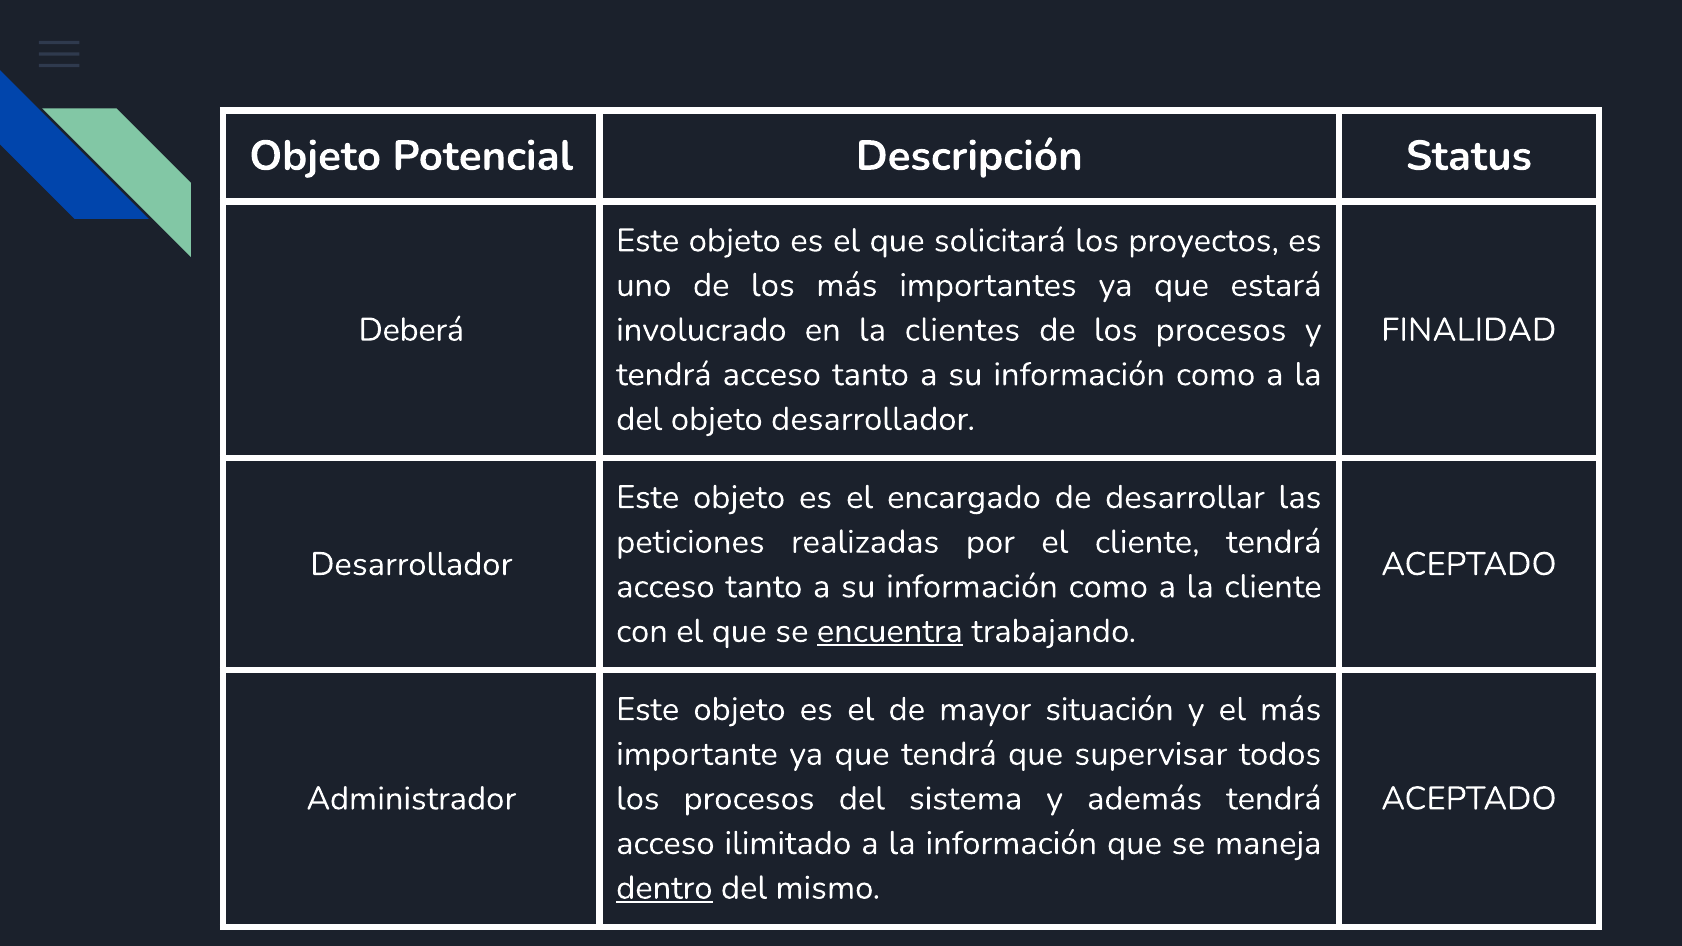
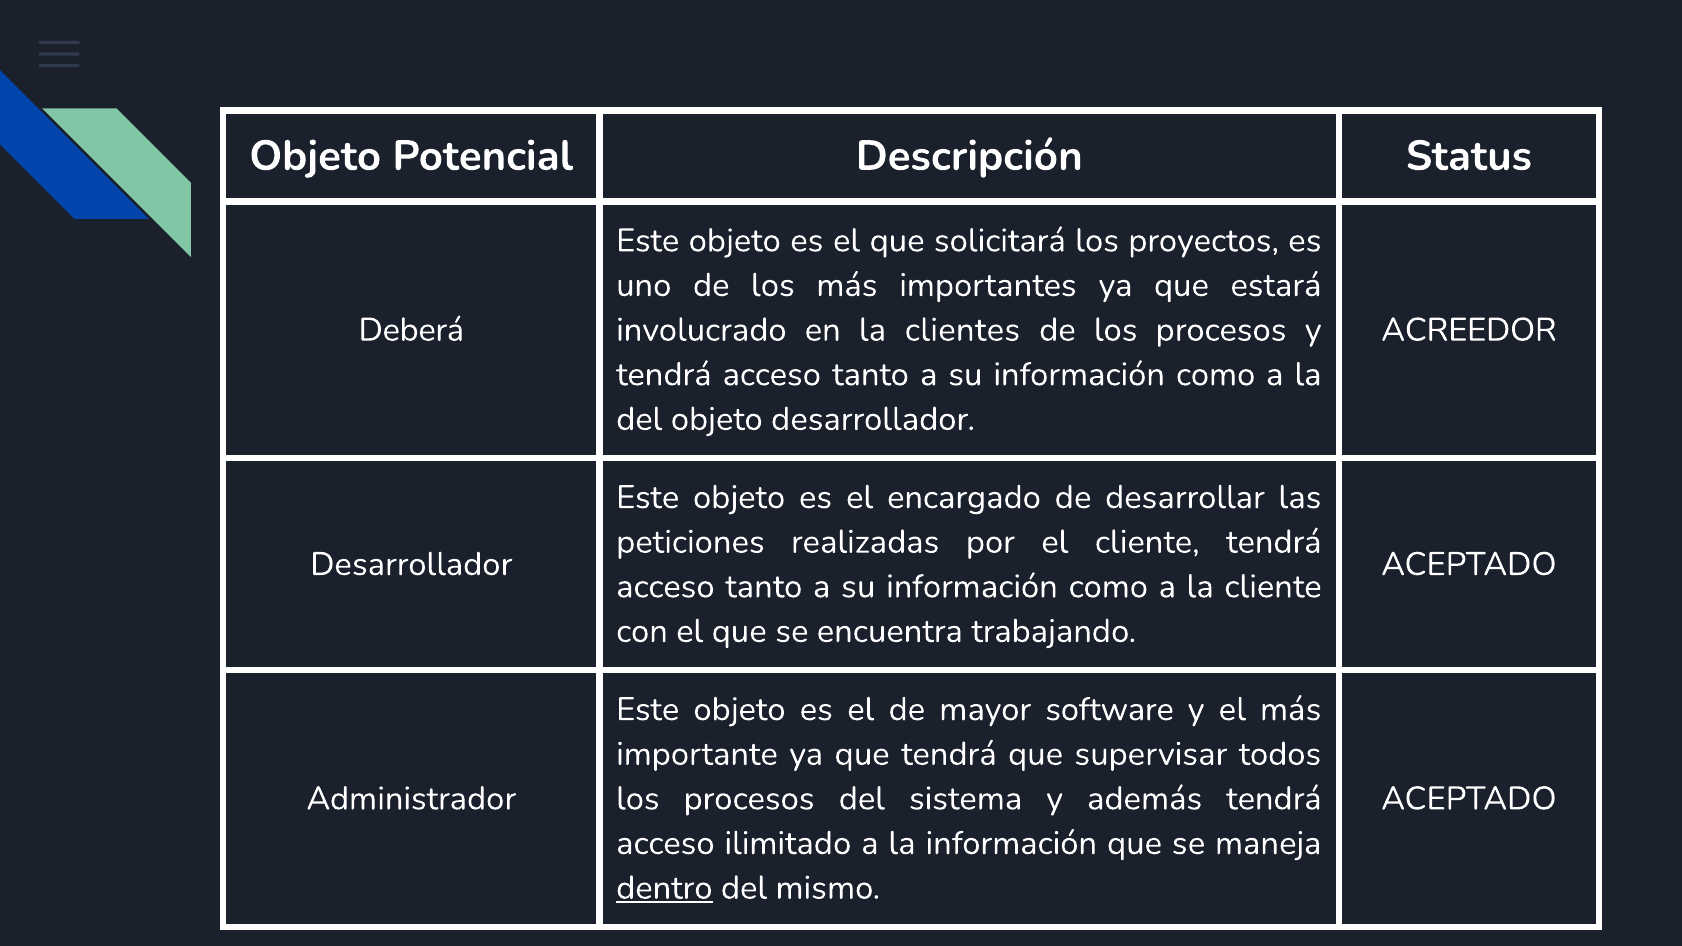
FINALIDAD: FINALIDAD -> ACREEDOR
encuentra underline: present -> none
situación: situación -> software
